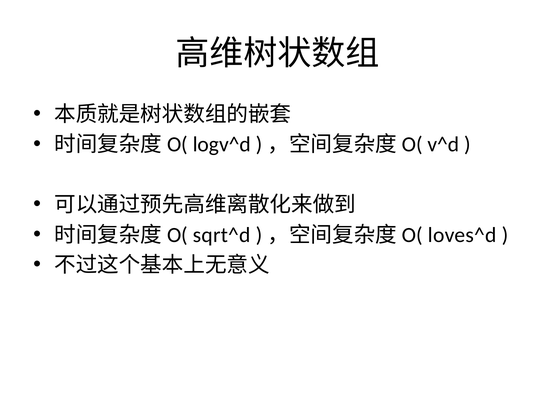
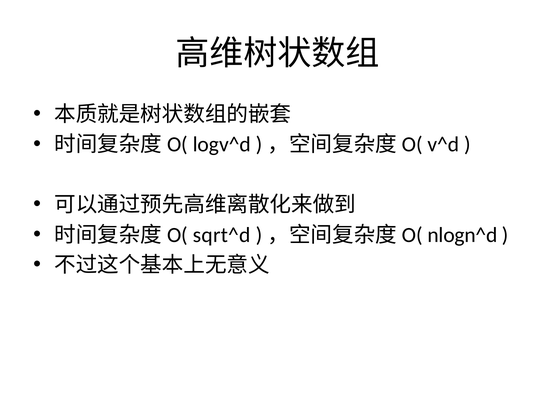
loves^d: loves^d -> nlogn^d
